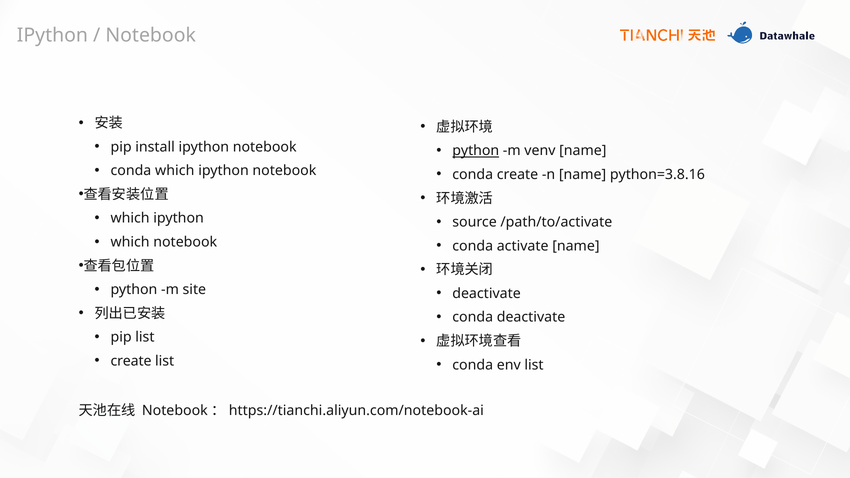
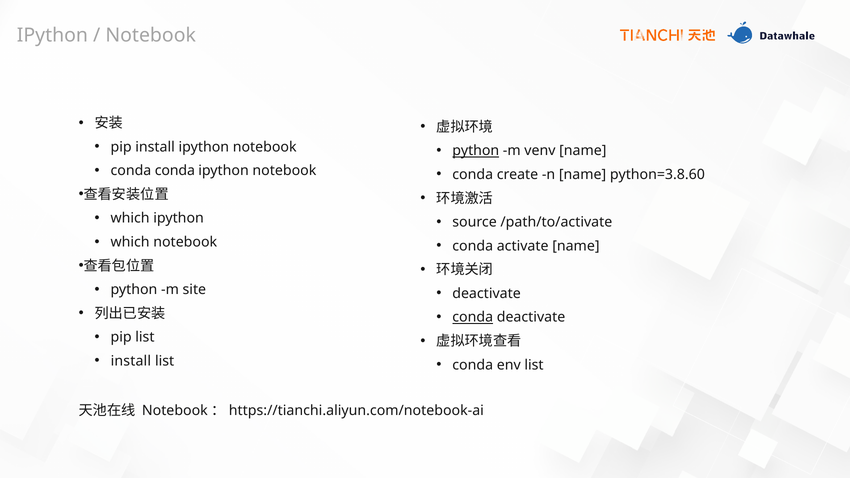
conda which: which -> conda
python=3.8.16: python=3.8.16 -> python=3.8.60
conda at (473, 317) underline: none -> present
create at (131, 361): create -> install
